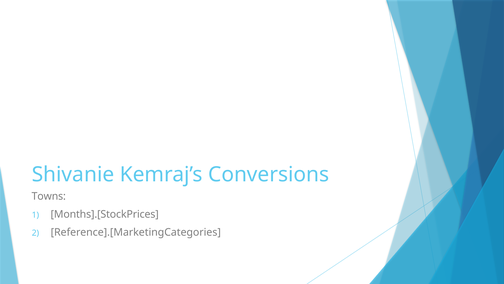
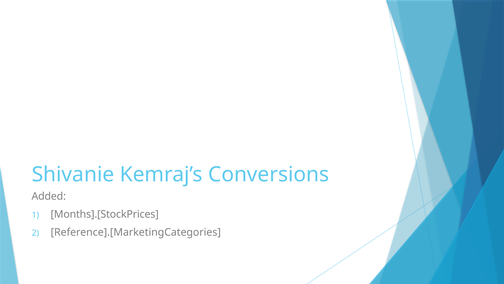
Towns: Towns -> Added
